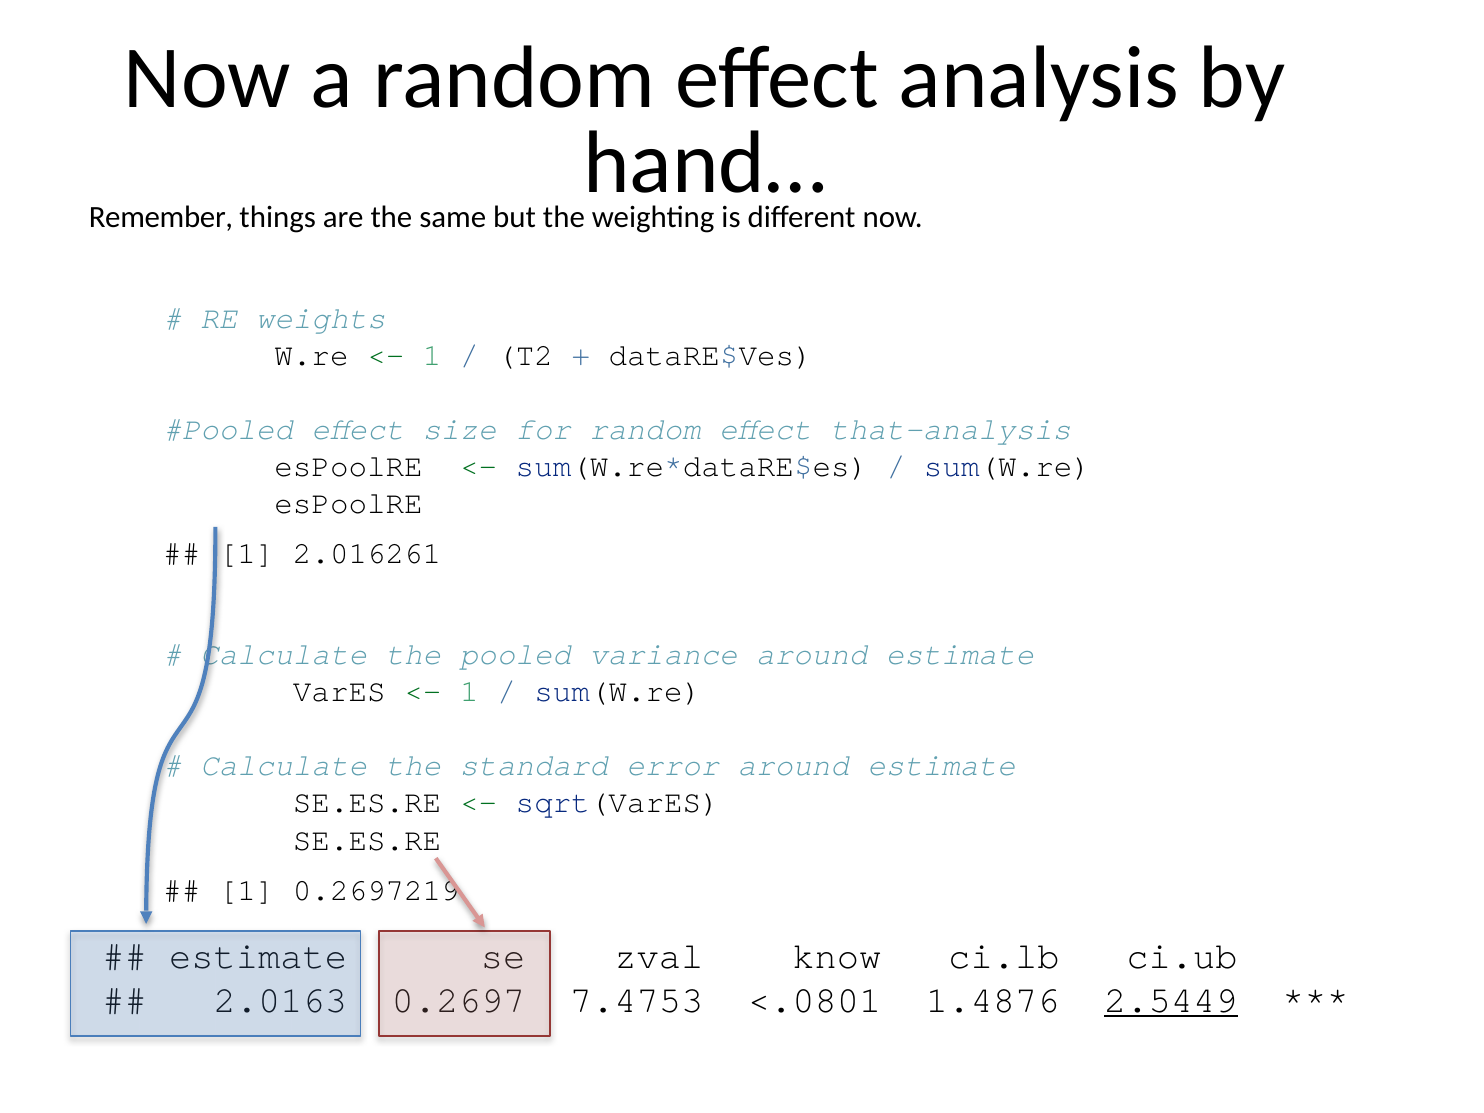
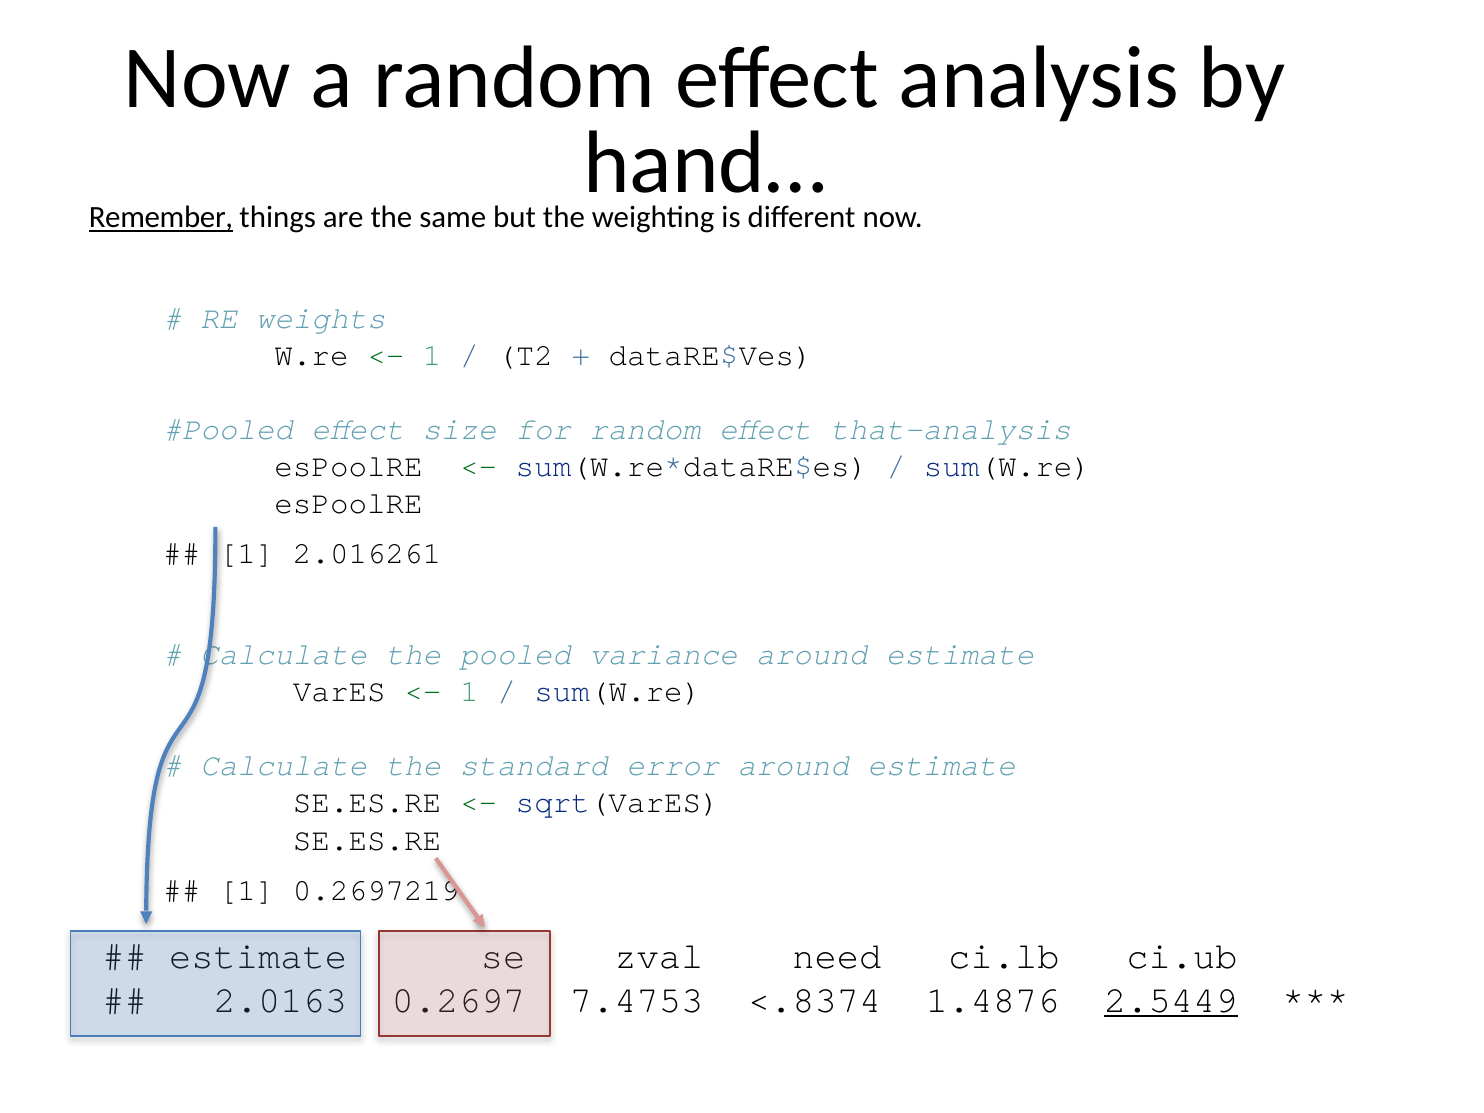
Remember underline: none -> present
know: know -> need
<.0801: <.0801 -> <.8374
